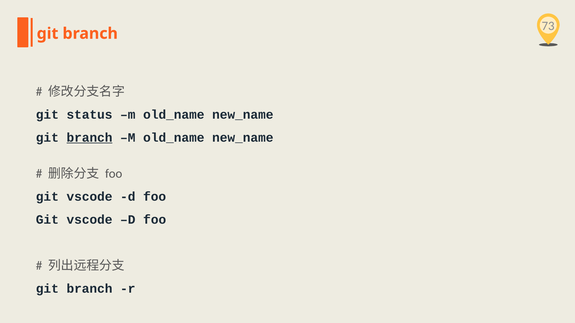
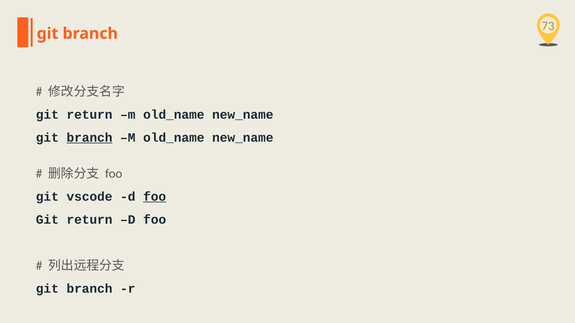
status at (89, 115): status -> return
foo at (155, 197) underline: none -> present
vscode at (89, 220): vscode -> return
